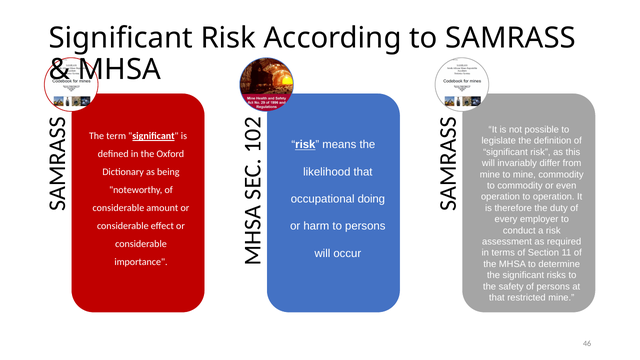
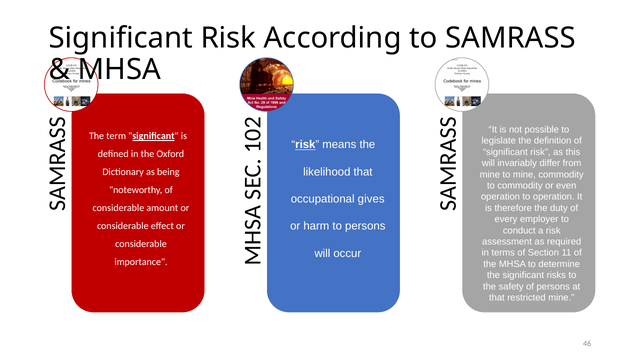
doing: doing -> gives
